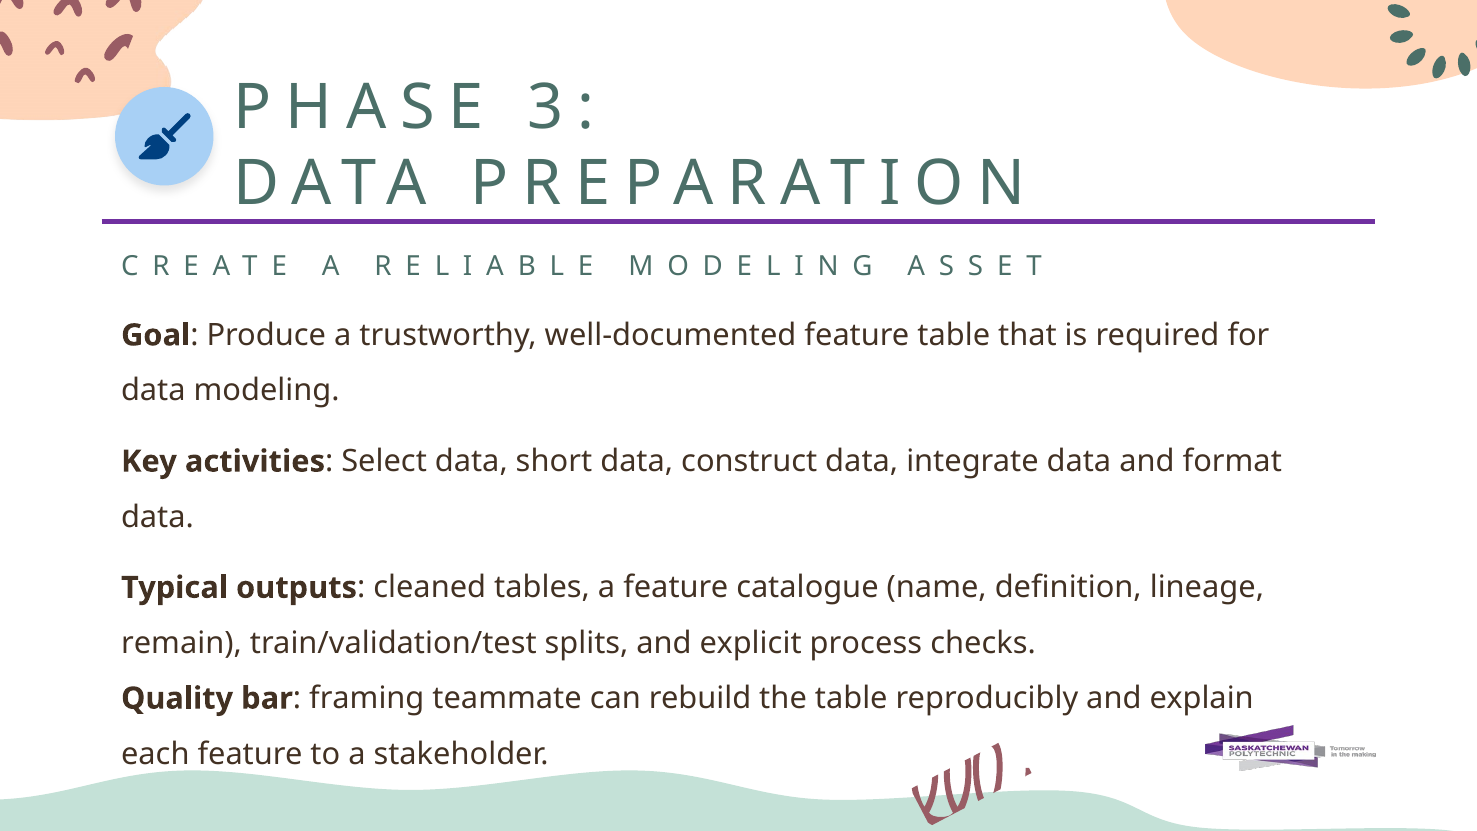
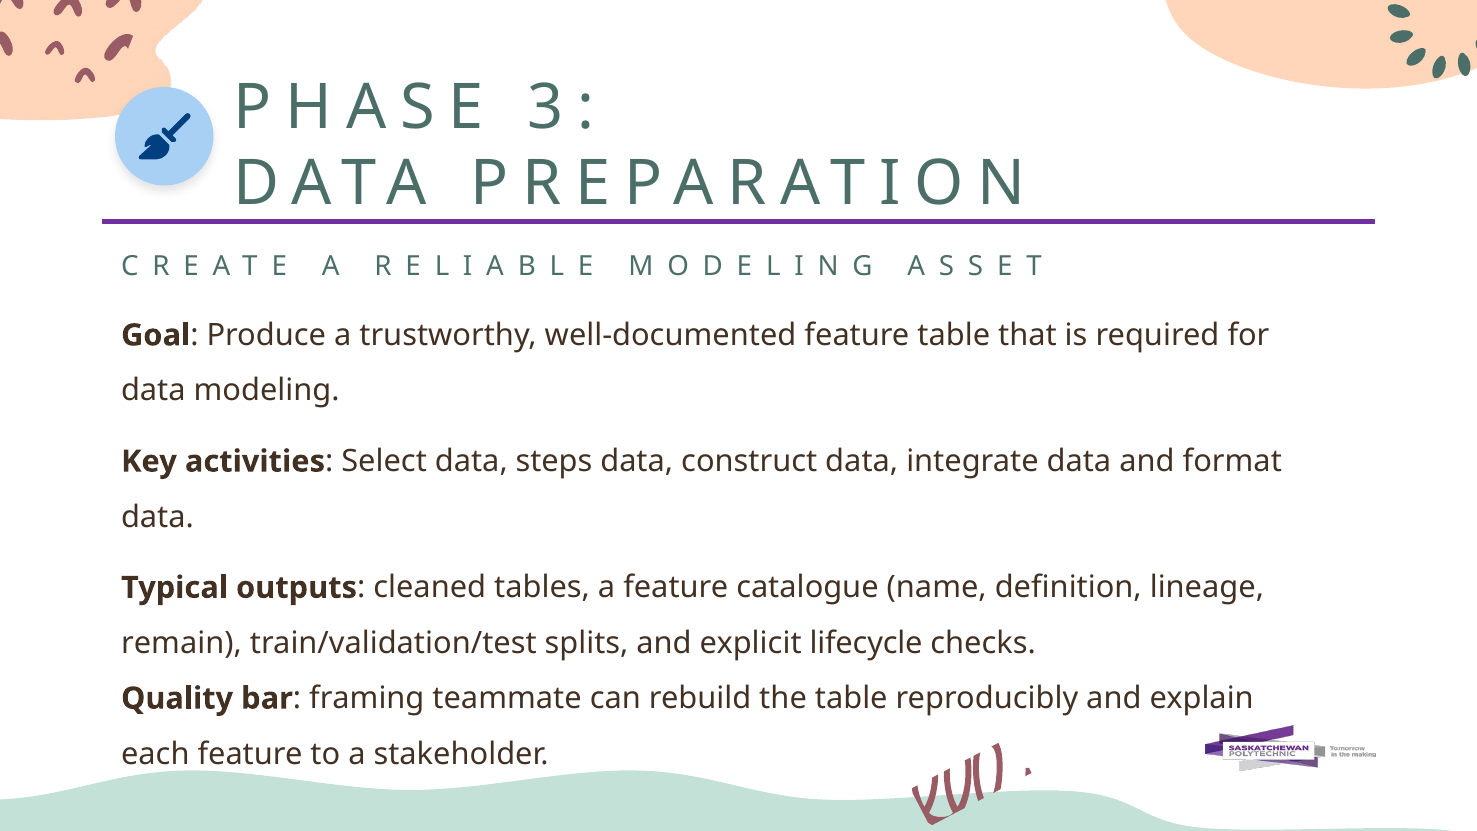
short: short -> steps
process: process -> lifecycle
